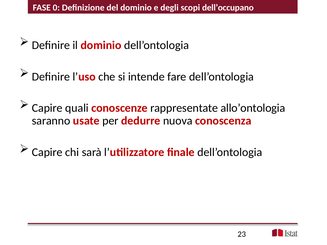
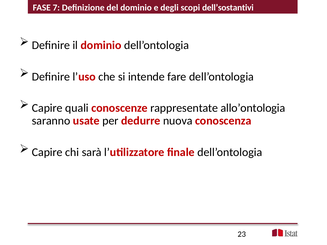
0: 0 -> 7
dell’occupano: dell’occupano -> dell’sostantivi
